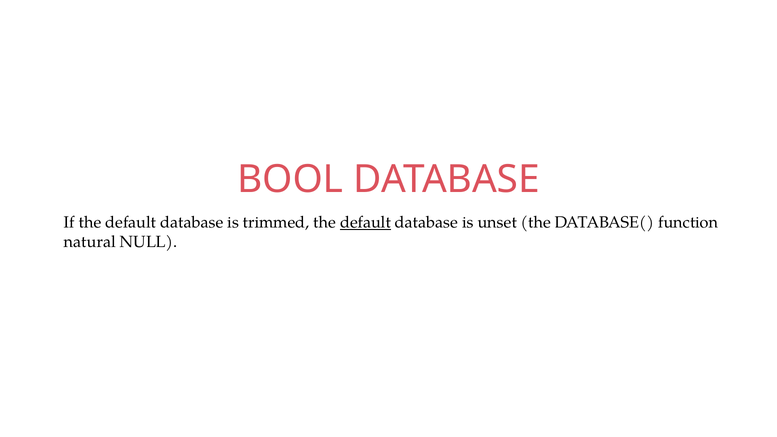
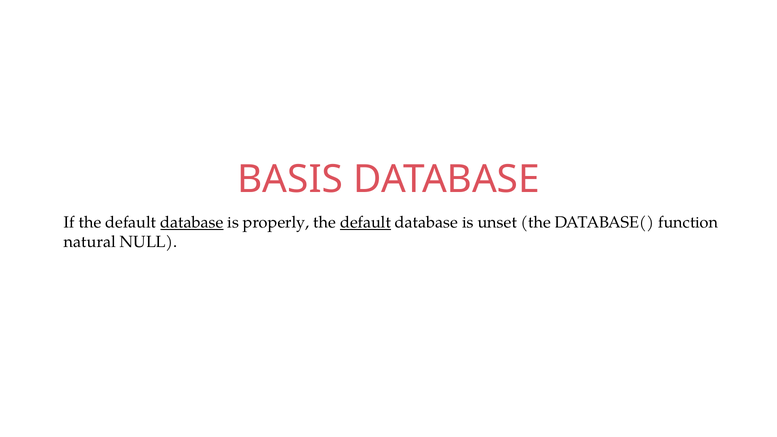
BOOL: BOOL -> BASIS
database at (192, 223) underline: none -> present
trimmed: trimmed -> properly
